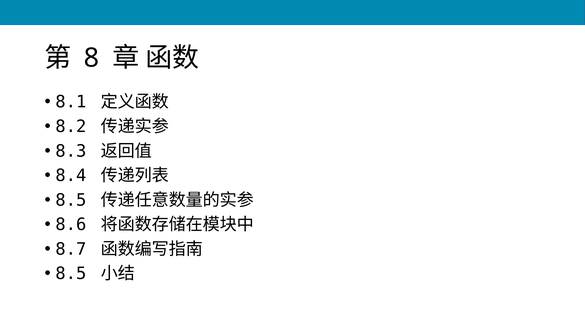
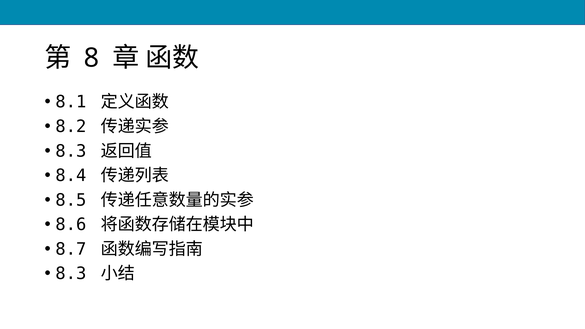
8.5 at (71, 274): 8.5 -> 8.3
